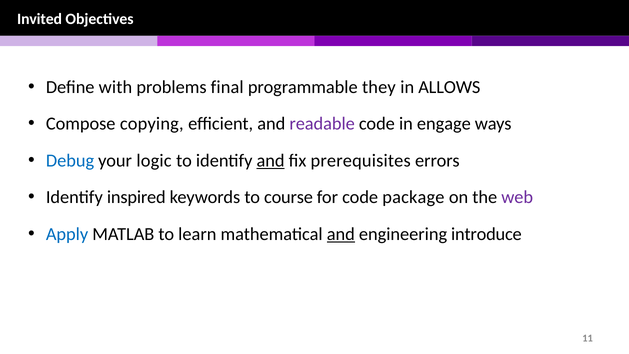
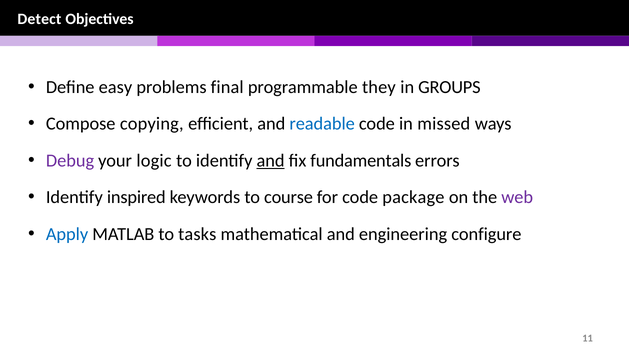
Invited: Invited -> Detect
with: with -> easy
ALLOWS: ALLOWS -> GROUPS
readable colour: purple -> blue
engage: engage -> missed
Debug colour: blue -> purple
prerequisites: prerequisites -> fundamentals
learn: learn -> tasks
and at (341, 234) underline: present -> none
introduce: introduce -> configure
